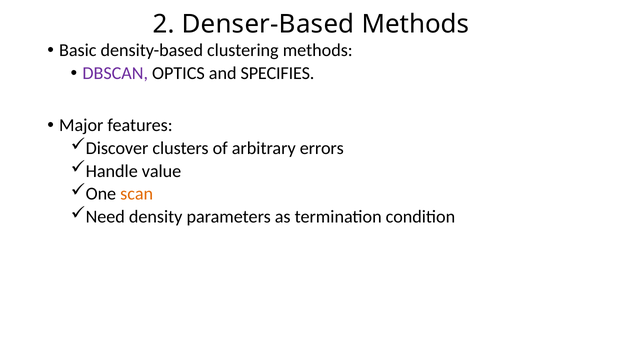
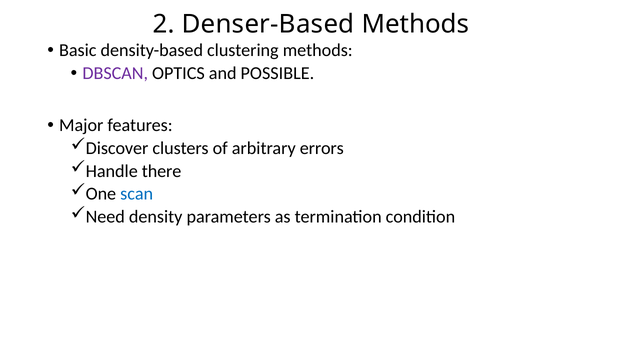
SPECIFIES: SPECIFIES -> POSSIBLE
value: value -> there
scan colour: orange -> blue
